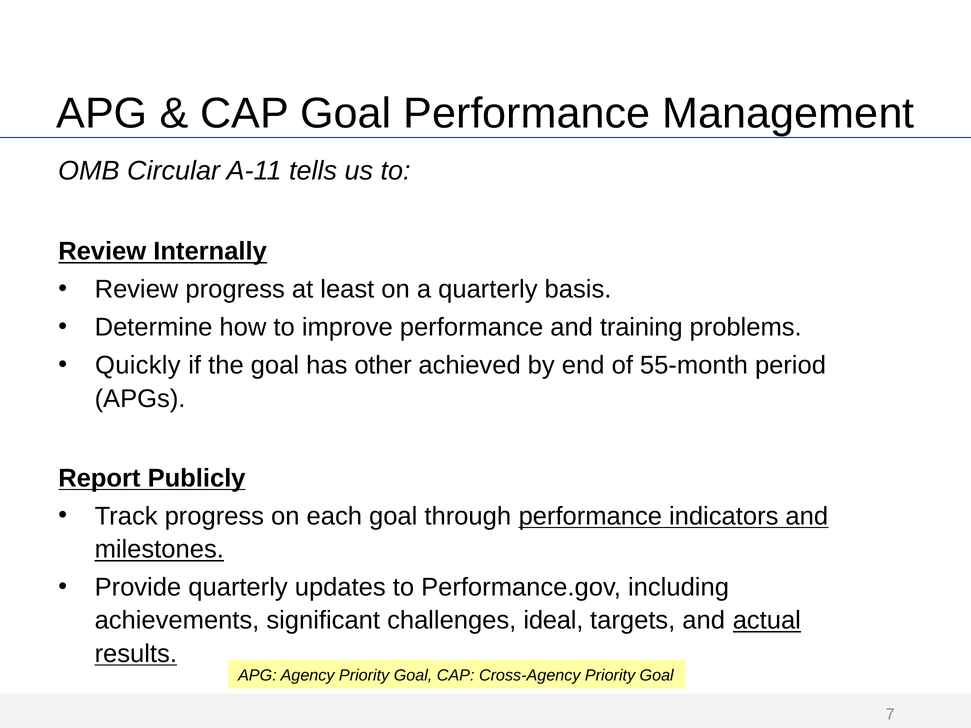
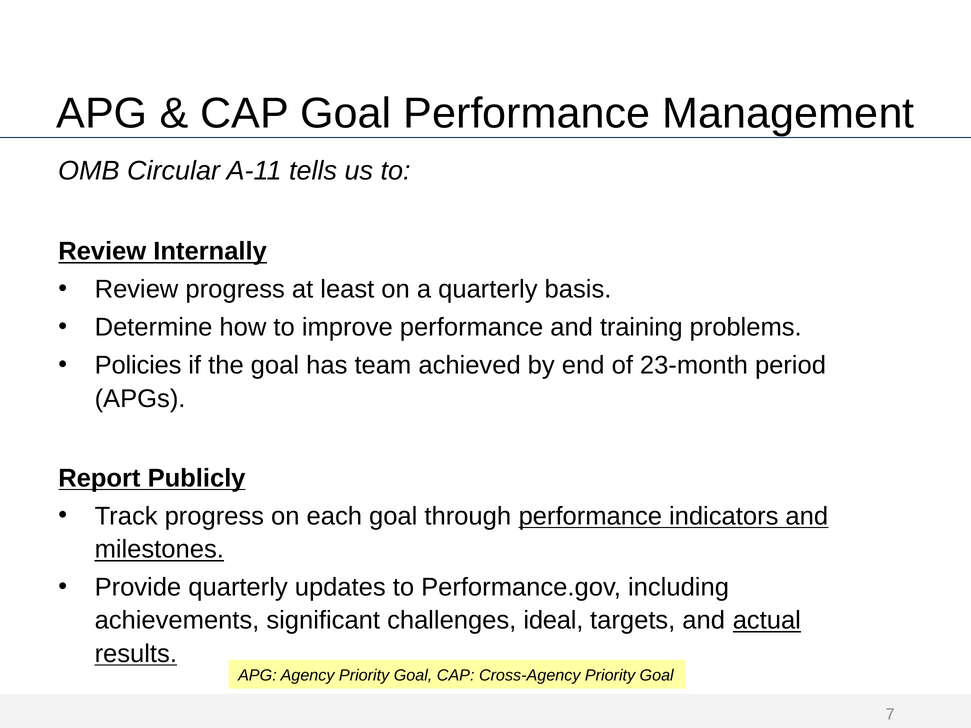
Quickly: Quickly -> Policies
other: other -> team
55-month: 55-month -> 23-month
